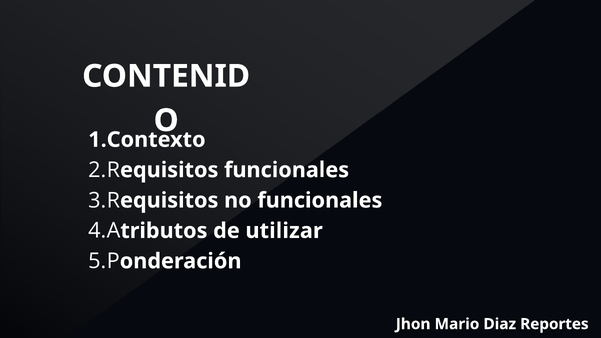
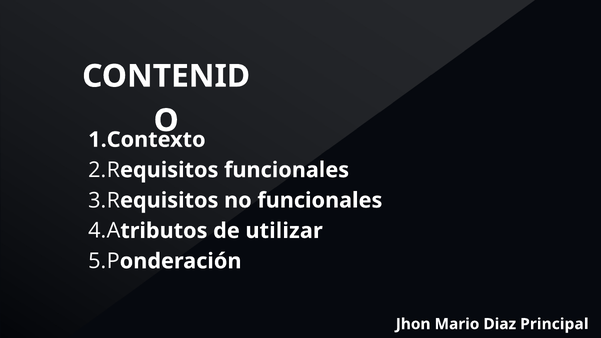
Reportes: Reportes -> Principal
